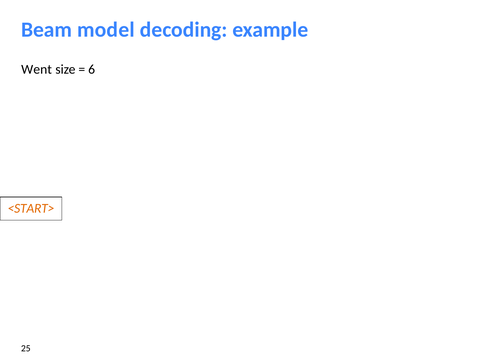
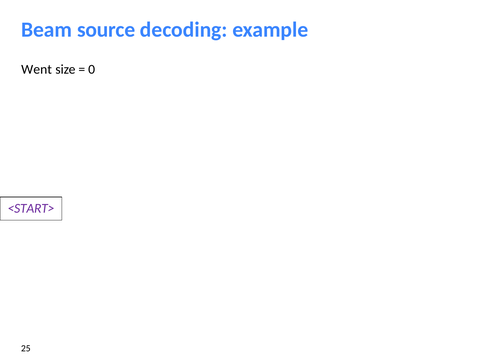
model: model -> source
6: 6 -> 0
<START> colour: orange -> purple
